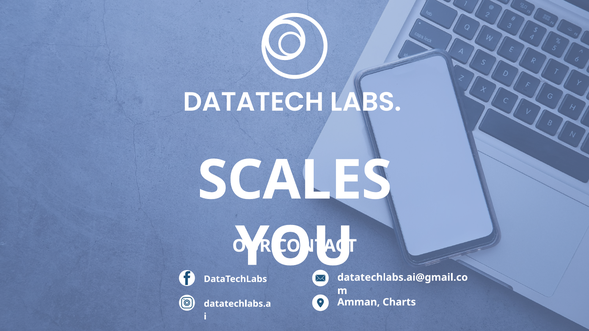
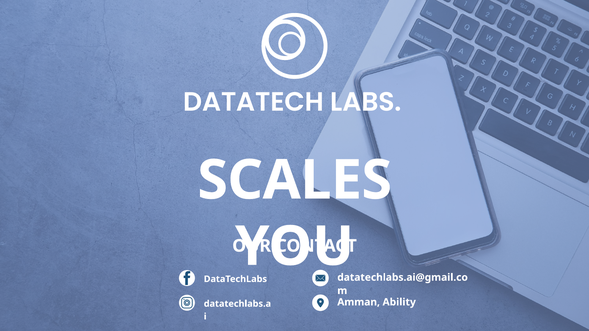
Charts: Charts -> Ability
